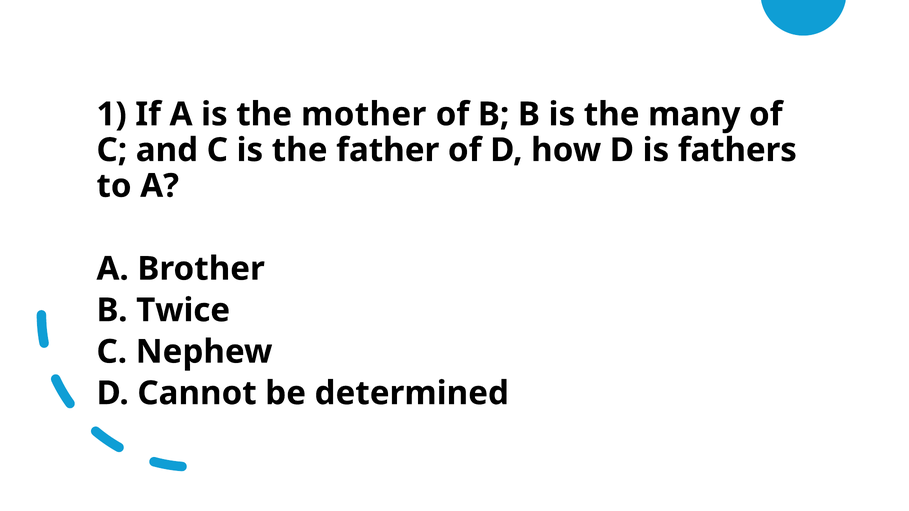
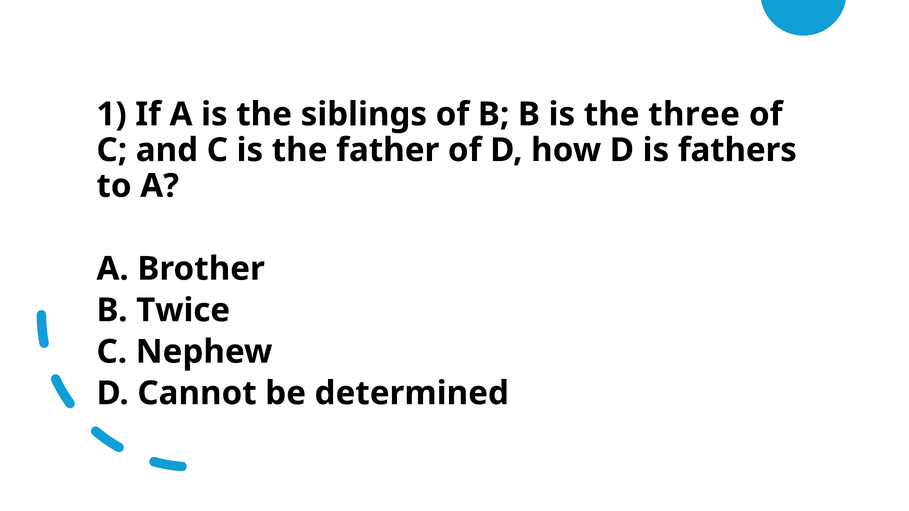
mother: mother -> siblings
many: many -> three
